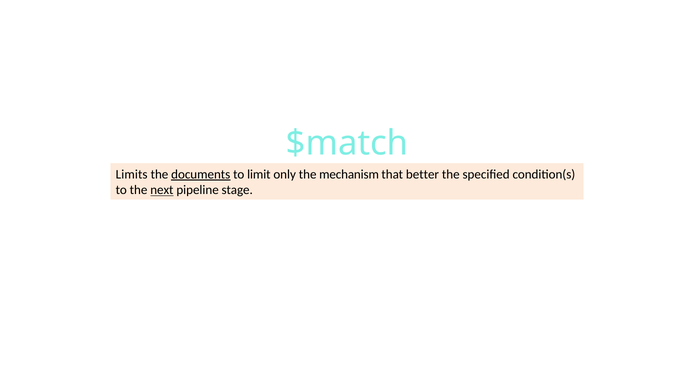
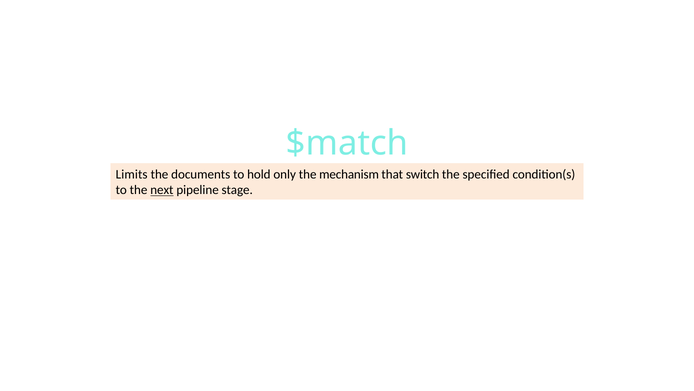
documents underline: present -> none
limit: limit -> hold
better: better -> switch
